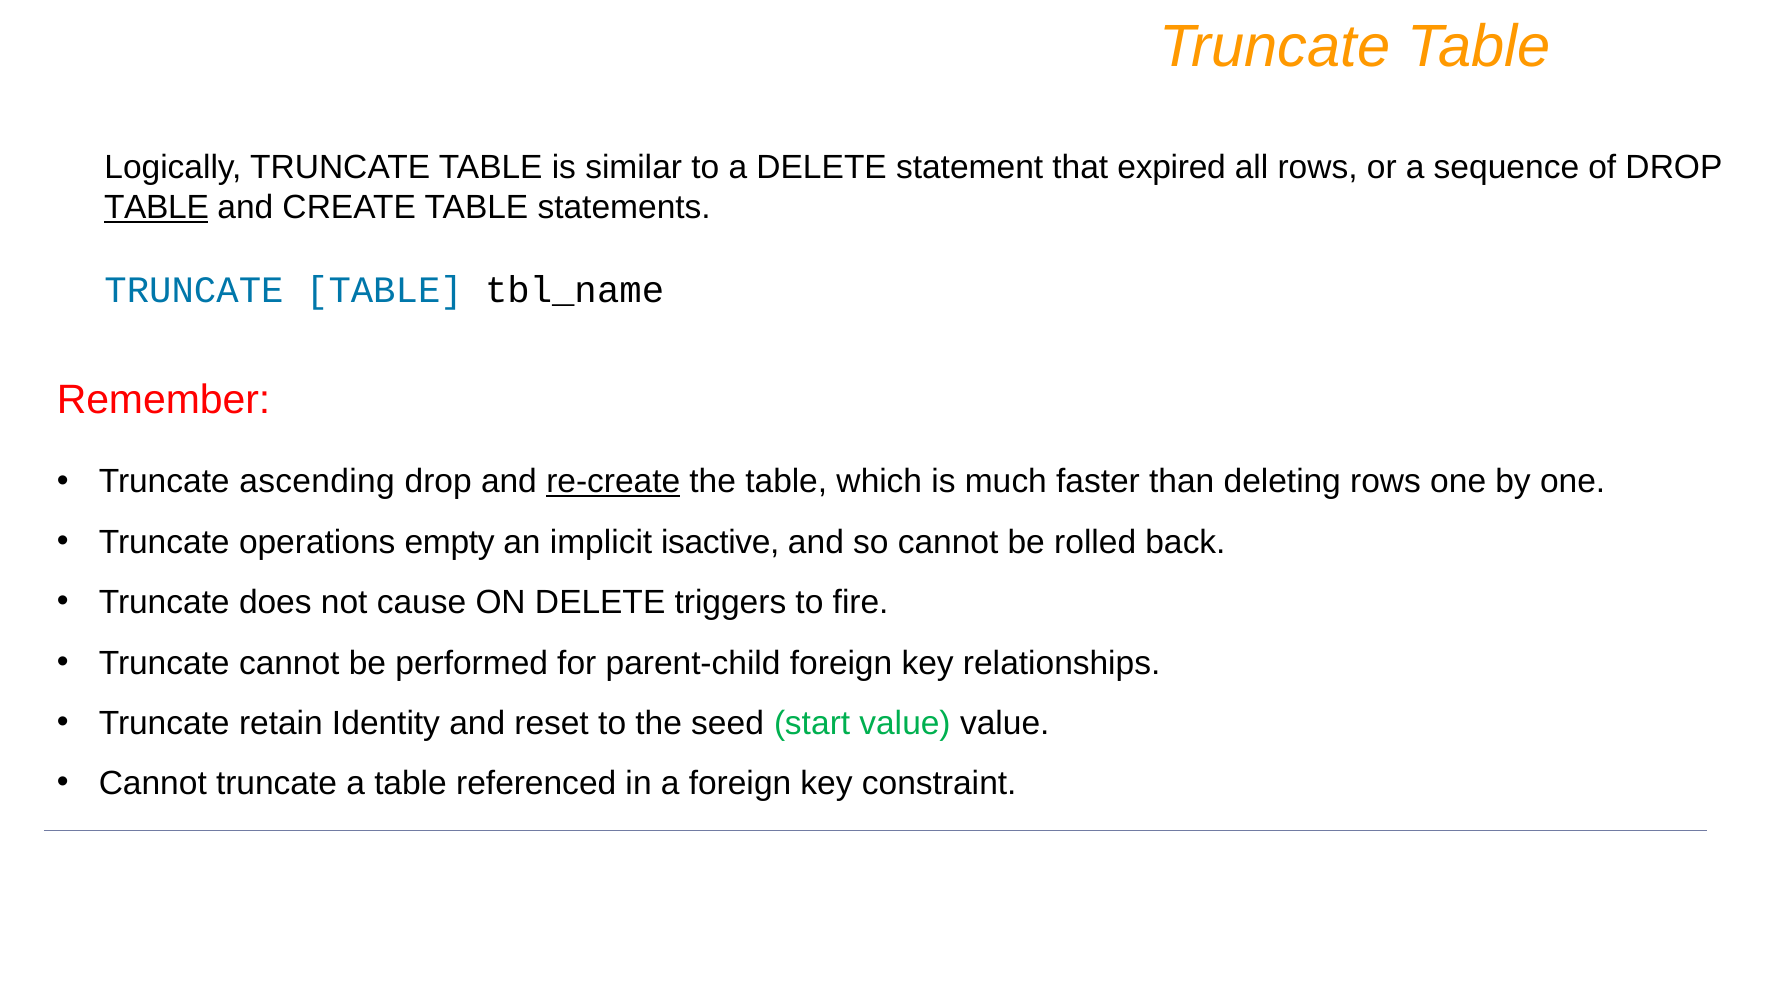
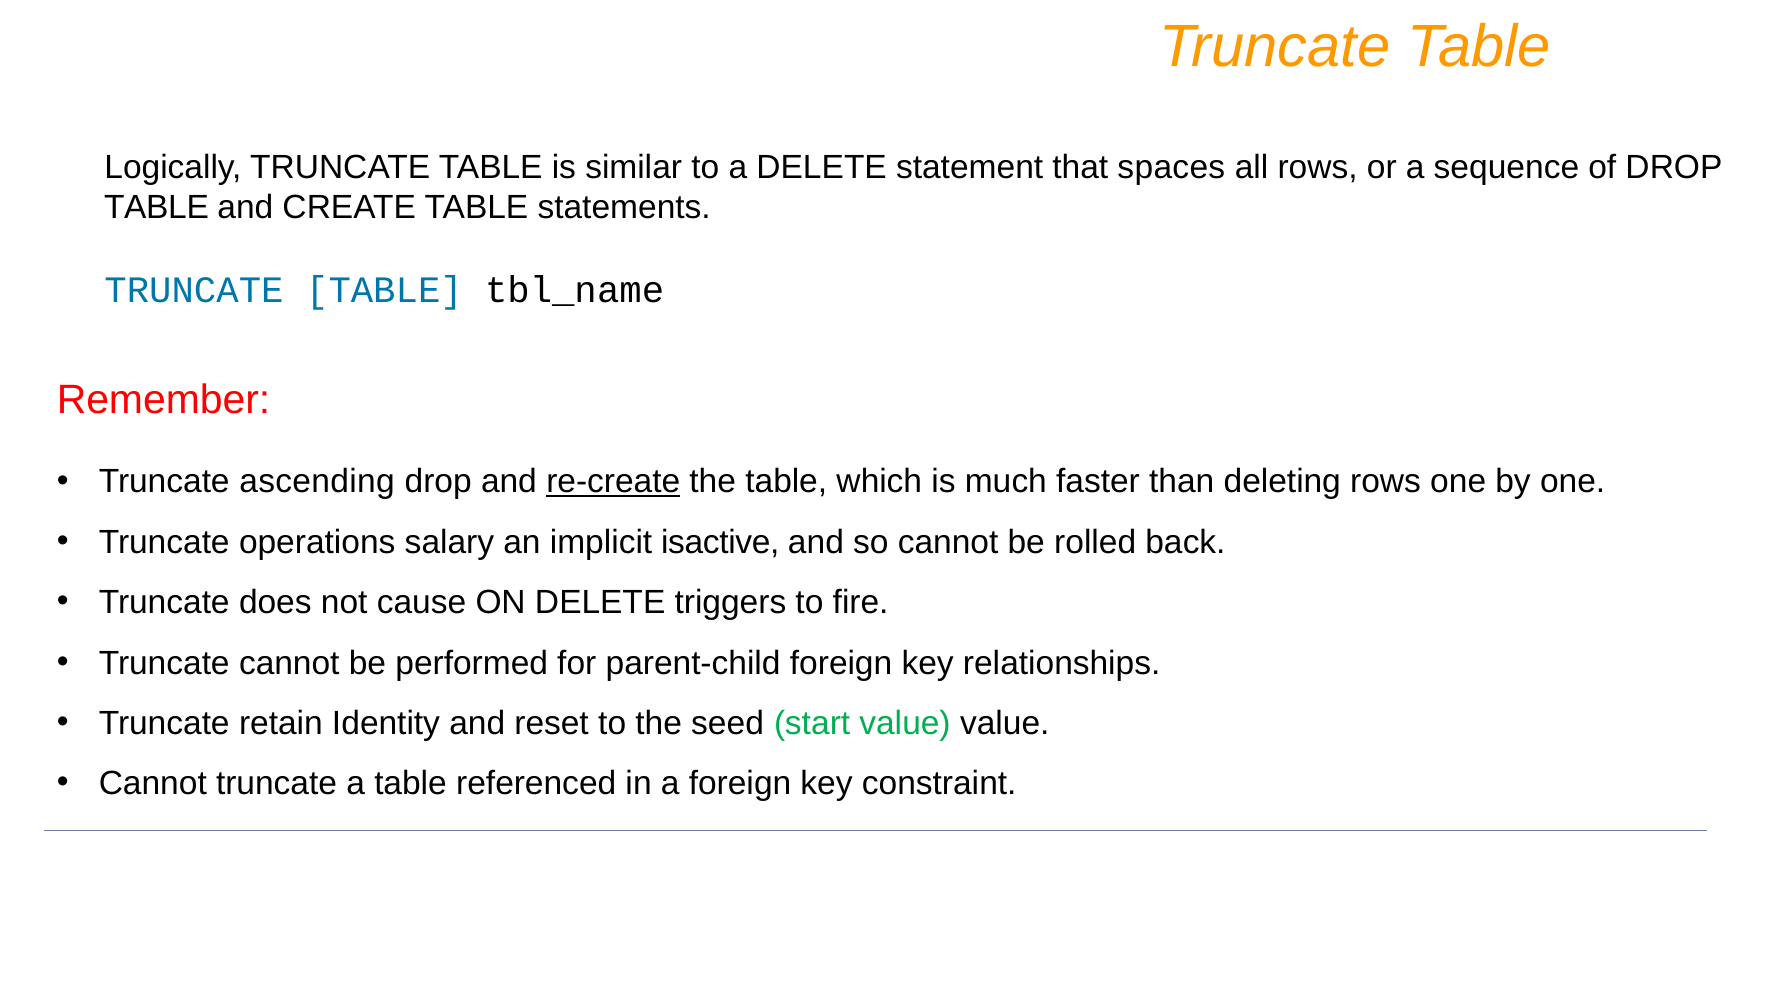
expired: expired -> spaces
TABLE at (156, 207) underline: present -> none
empty: empty -> salary
